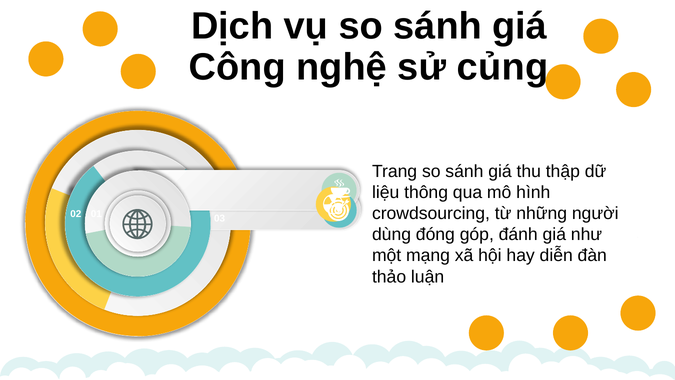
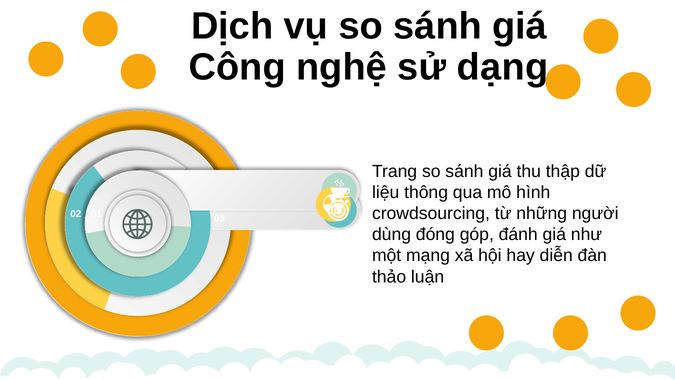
sử củng: củng -> dạng
